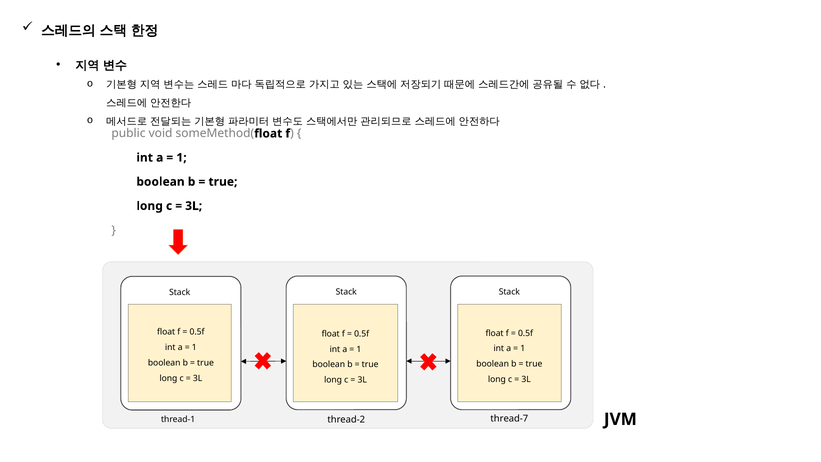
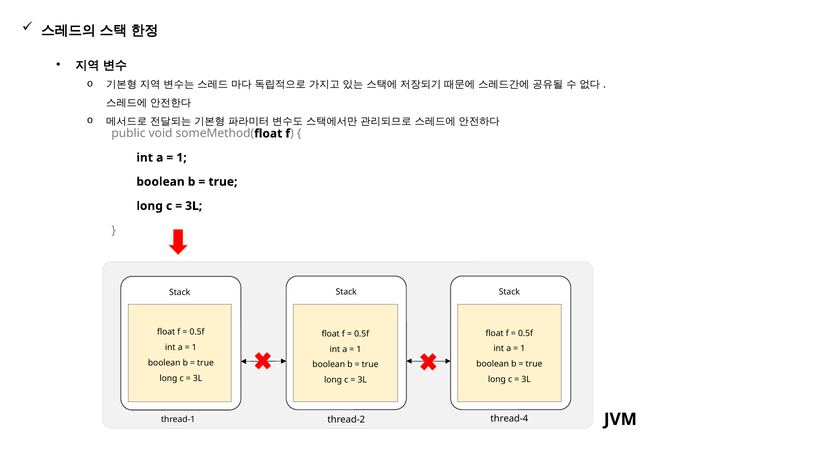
thread-7: thread-7 -> thread-4
